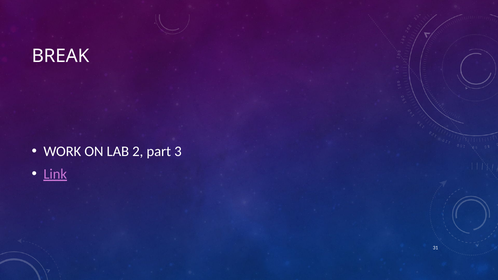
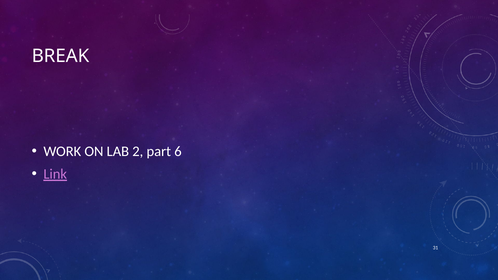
3: 3 -> 6
